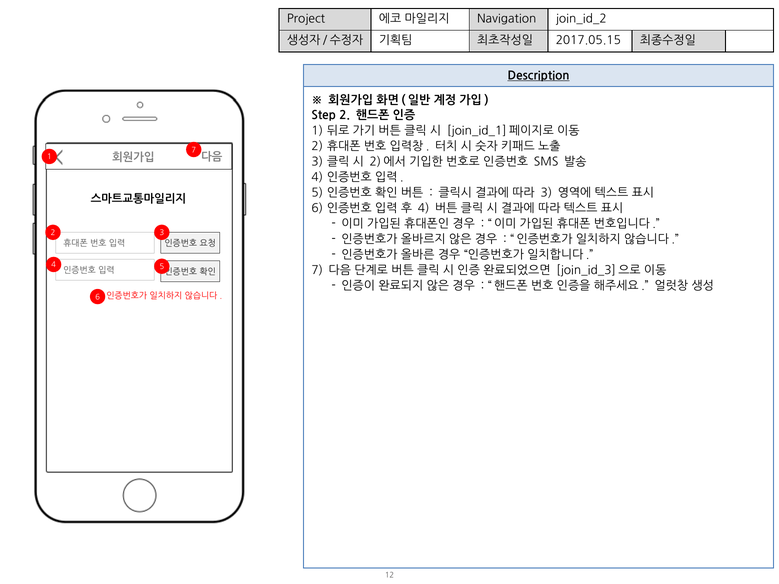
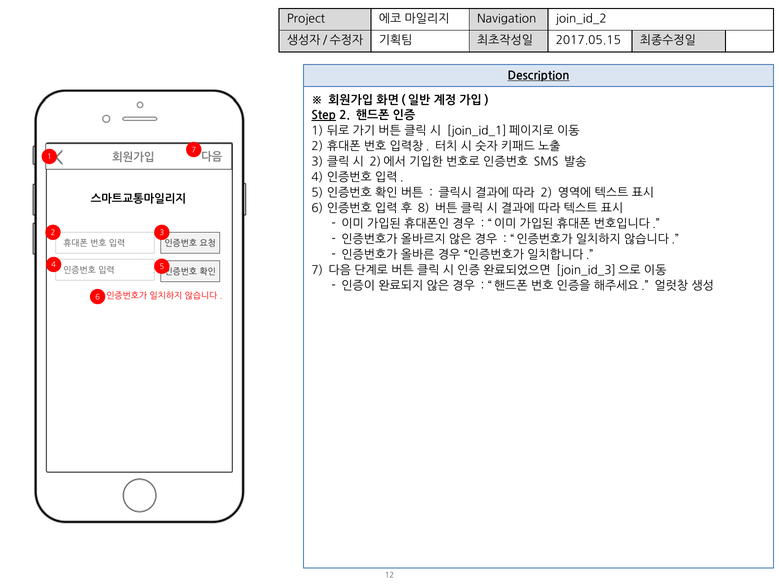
Step underline: none -> present
3 at (546, 193): 3 -> 2
4 at (424, 209): 4 -> 8
